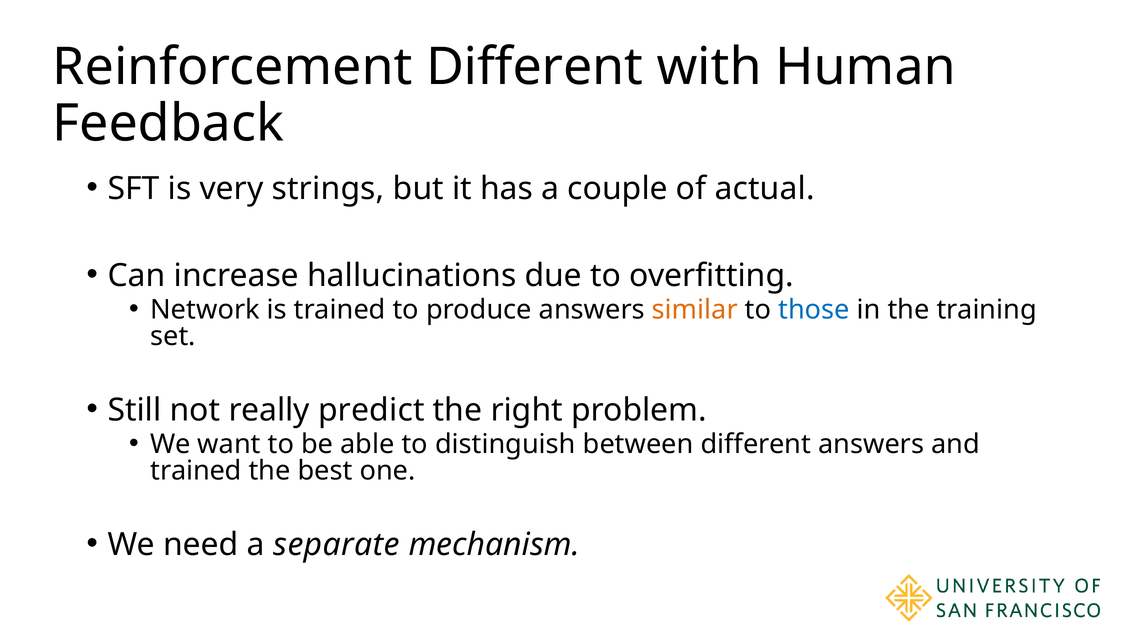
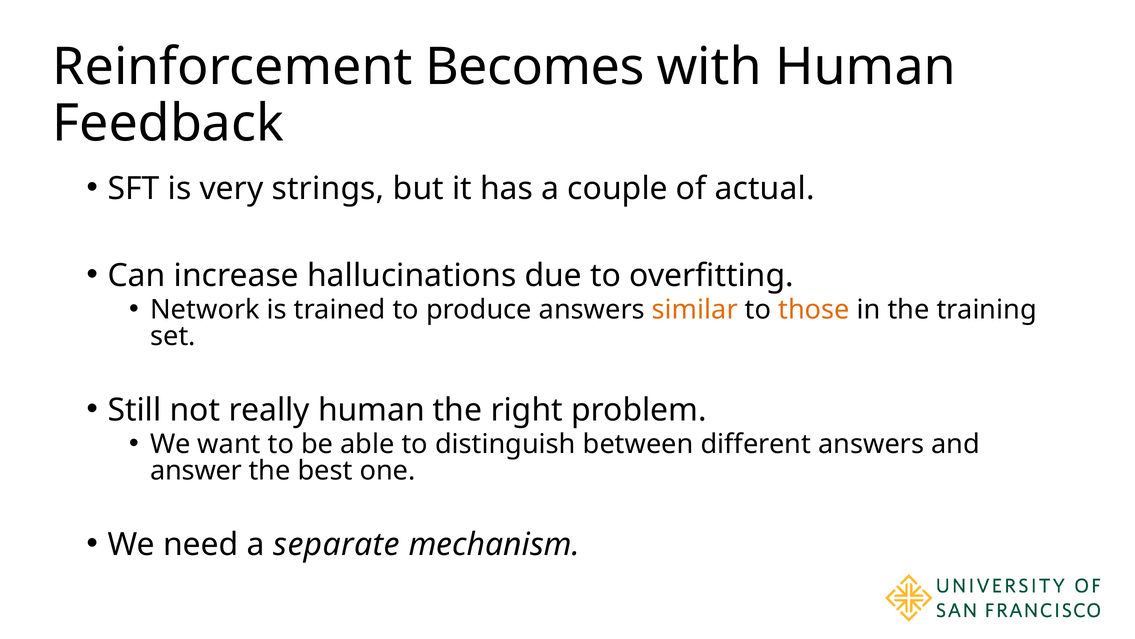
Reinforcement Different: Different -> Becomes
those colour: blue -> orange
really predict: predict -> human
trained at (196, 470): trained -> answer
